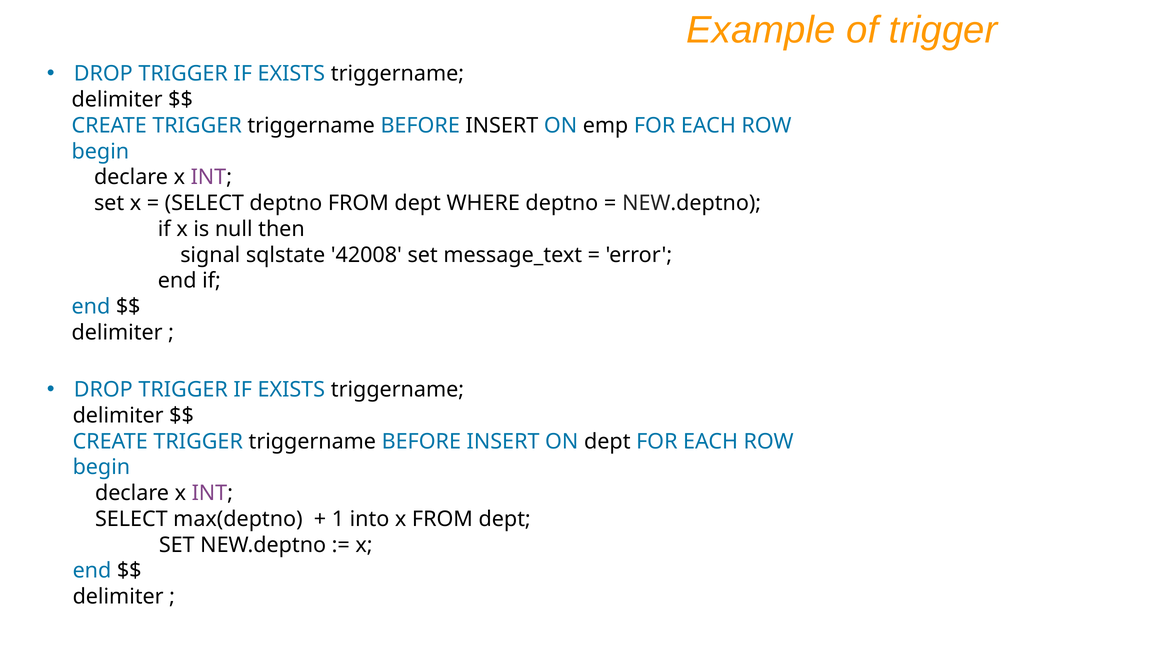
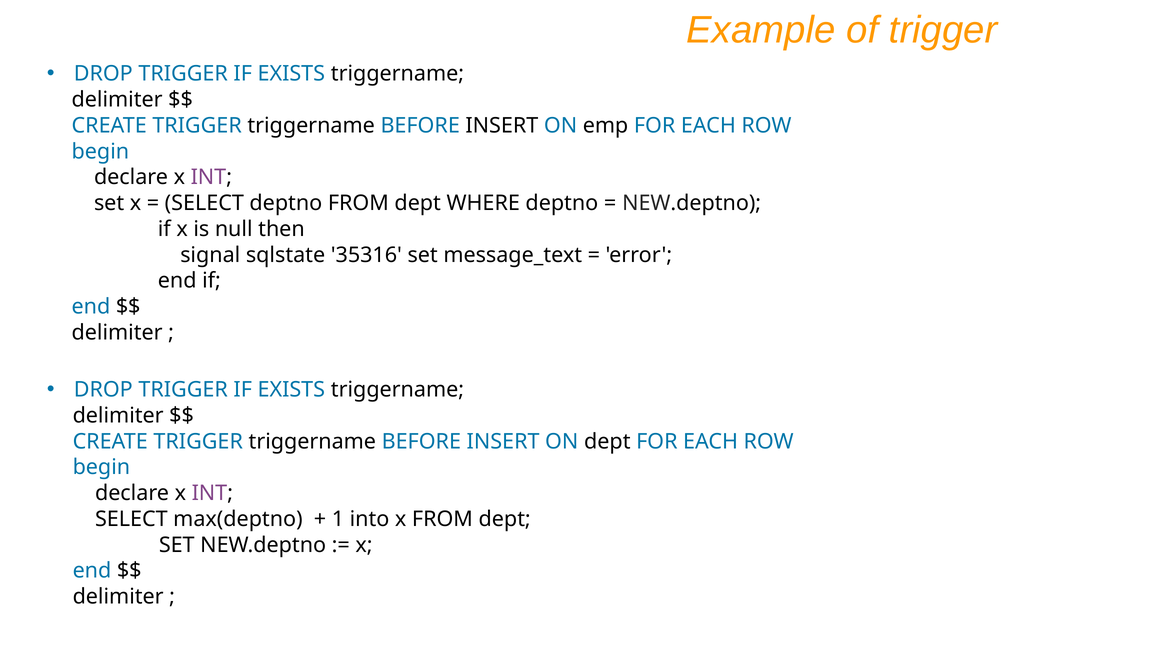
42008: 42008 -> 35316
